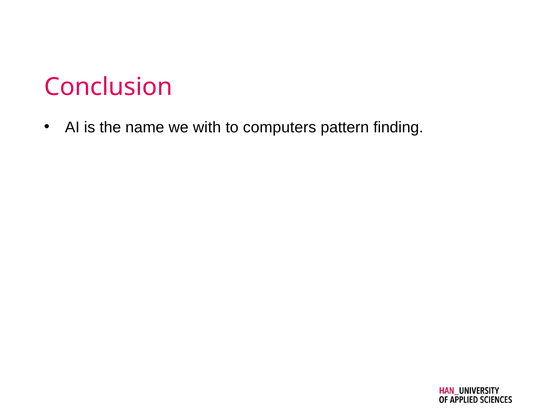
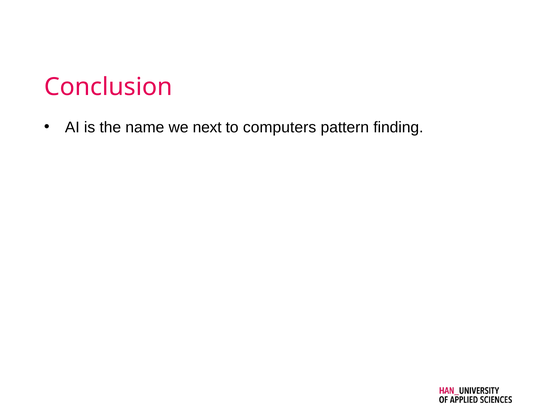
with: with -> next
